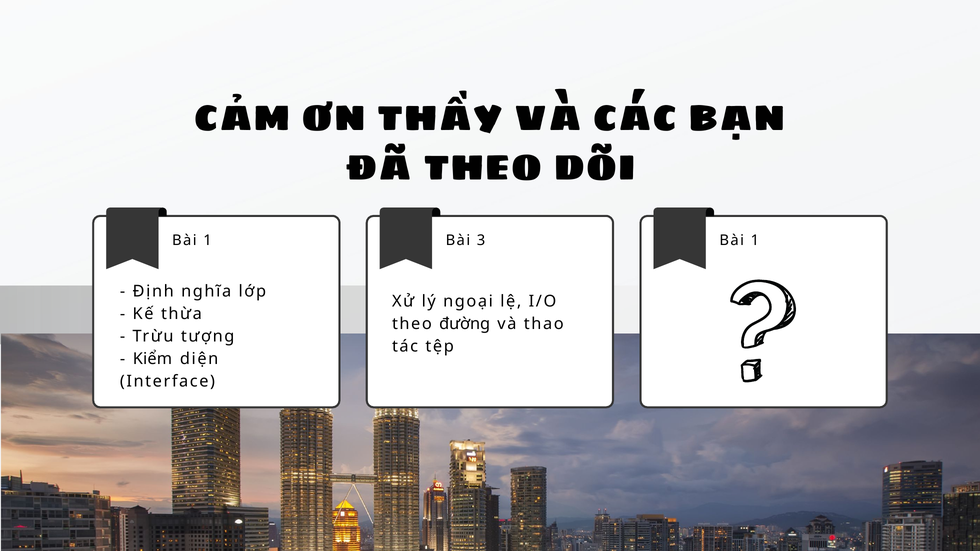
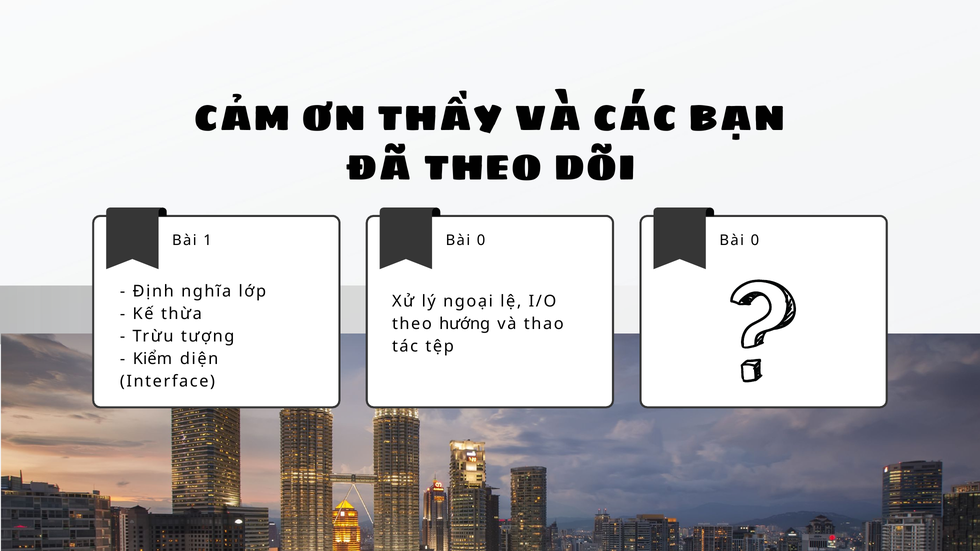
3 at (481, 241): 3 -> 0
1 at (755, 241): 1 -> 0
đường: đường -> hướng
